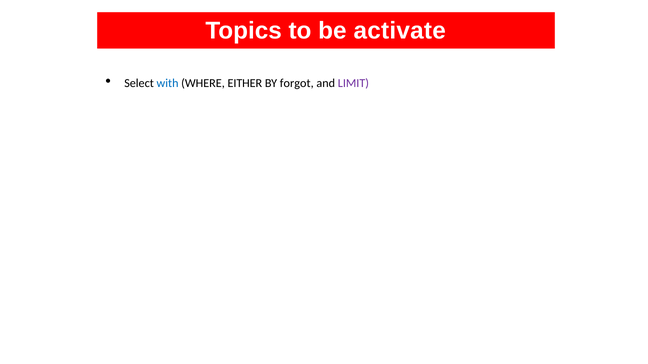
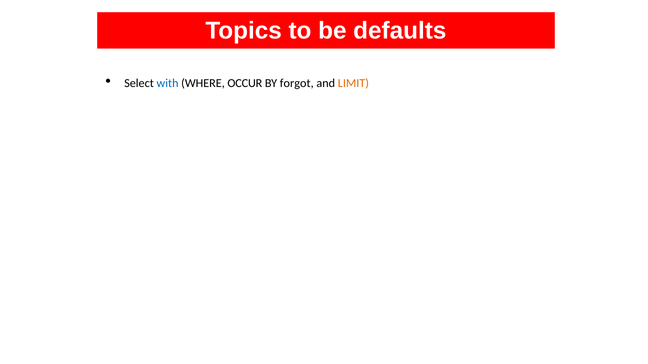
activate: activate -> defaults
EITHER: EITHER -> OCCUR
LIMIT colour: purple -> orange
